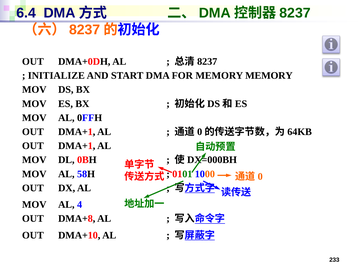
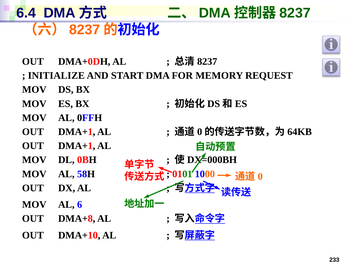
MEMORY MEMORY: MEMORY -> REQUEST
4: 4 -> 6
